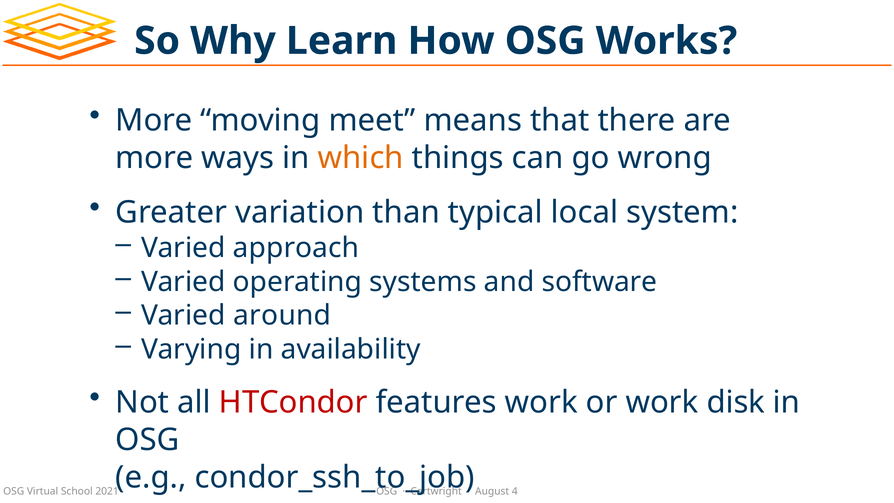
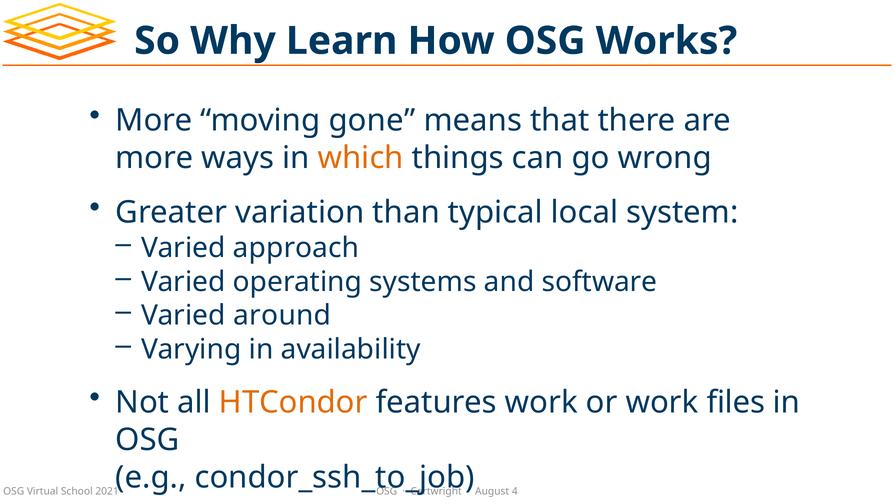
meet: meet -> gone
HTCondor colour: red -> orange
disk: disk -> files
